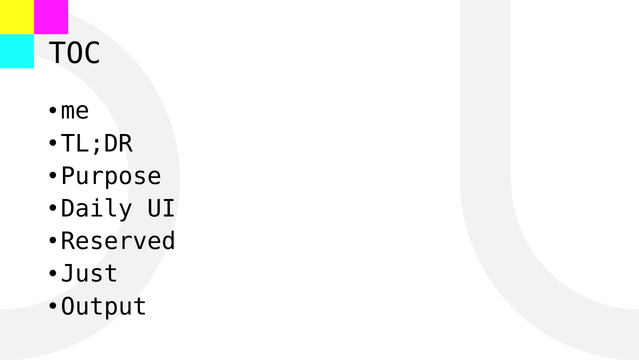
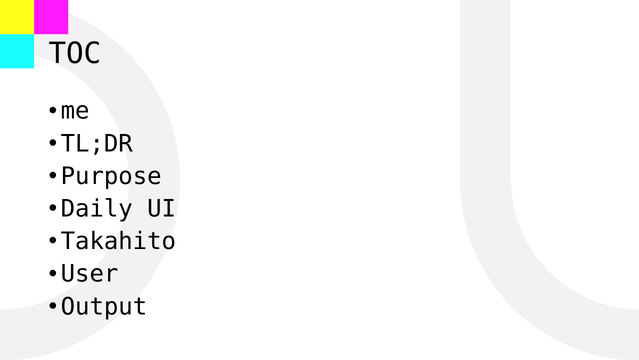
Reserved: Reserved -> Takahito
Just: Just -> User
